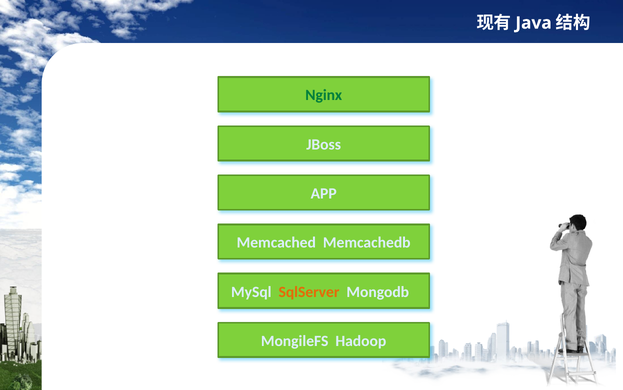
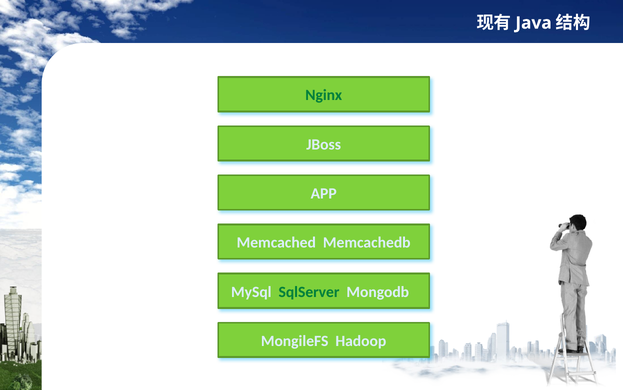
SqlServer colour: orange -> green
